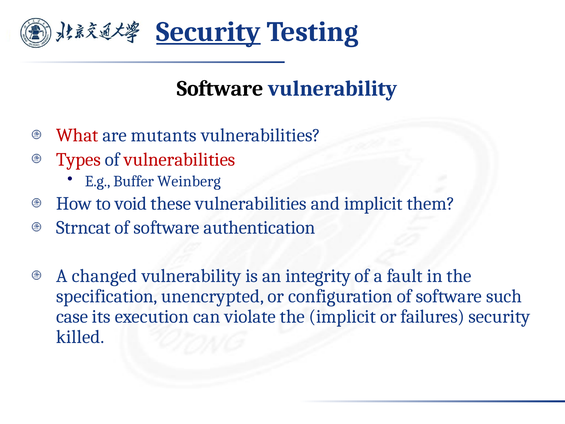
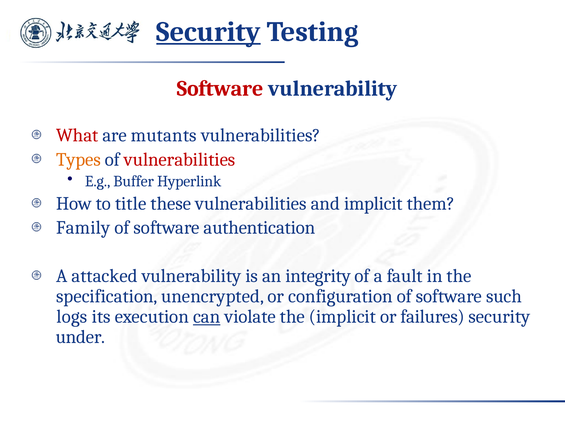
Software at (220, 89) colour: black -> red
Types colour: red -> orange
Weinberg: Weinberg -> Hyperlink
void: void -> title
Strncat: Strncat -> Family
changed: changed -> attacked
case: case -> logs
can underline: none -> present
killed: killed -> under
